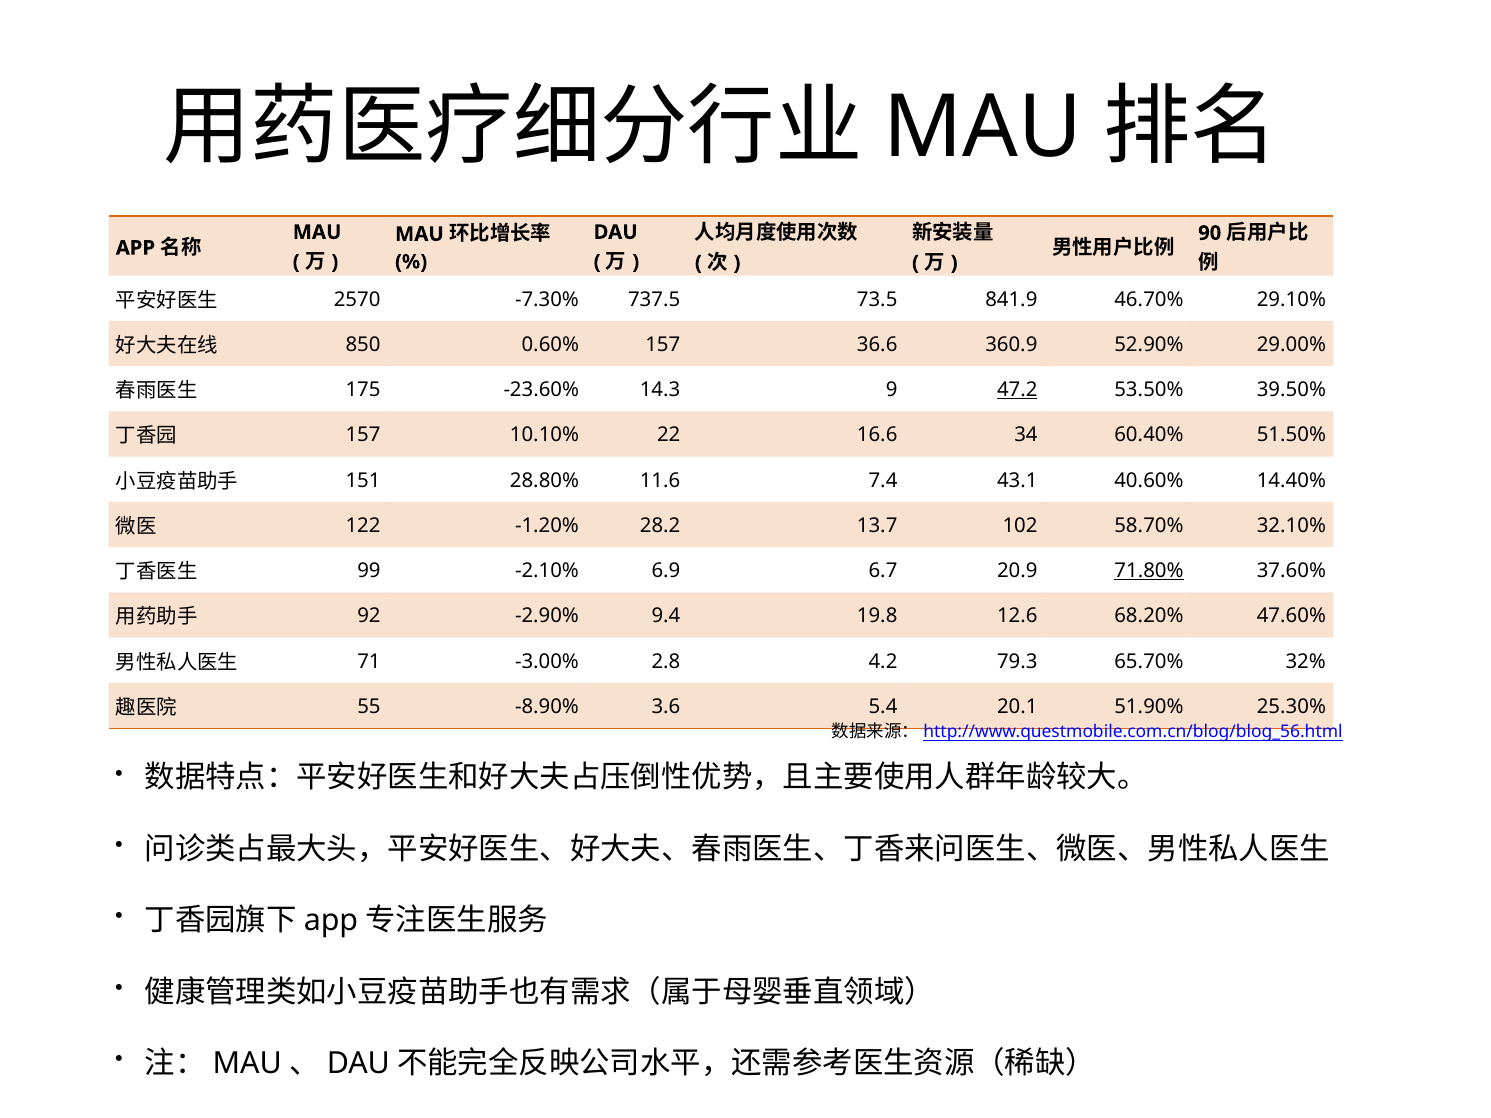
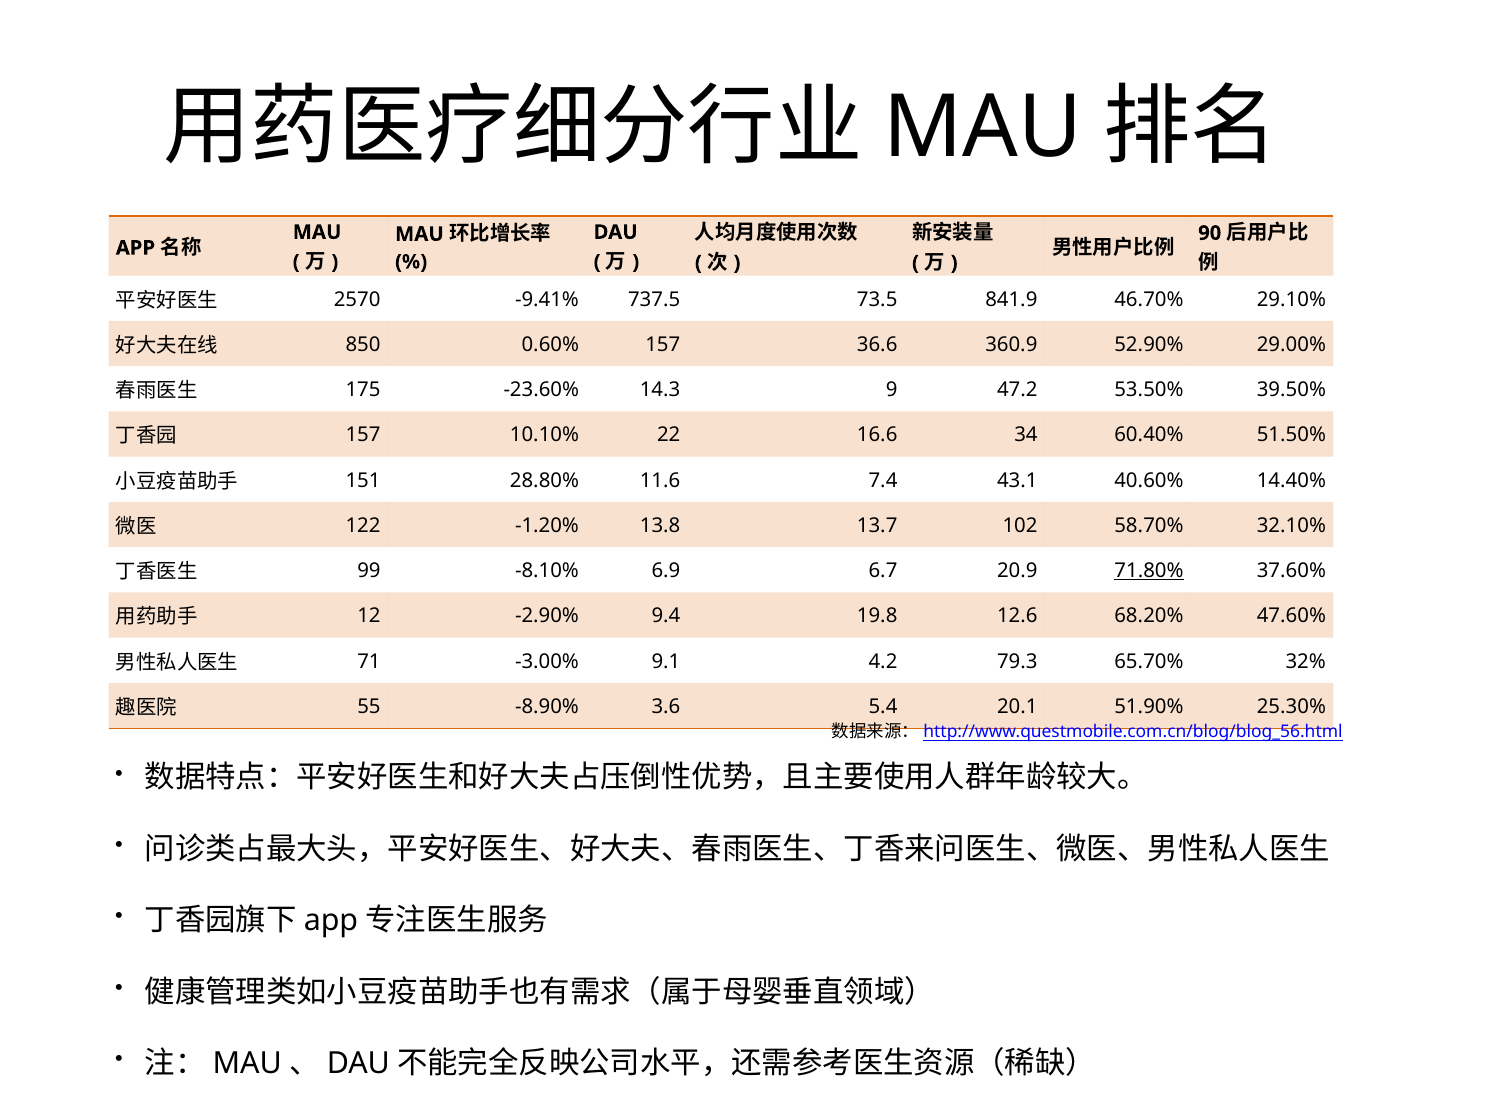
-7.30%: -7.30% -> -9.41%
47.2 underline: present -> none
28.2: 28.2 -> 13.8
-2.10%: -2.10% -> -8.10%
92: 92 -> 12
2.8: 2.8 -> 9.1
